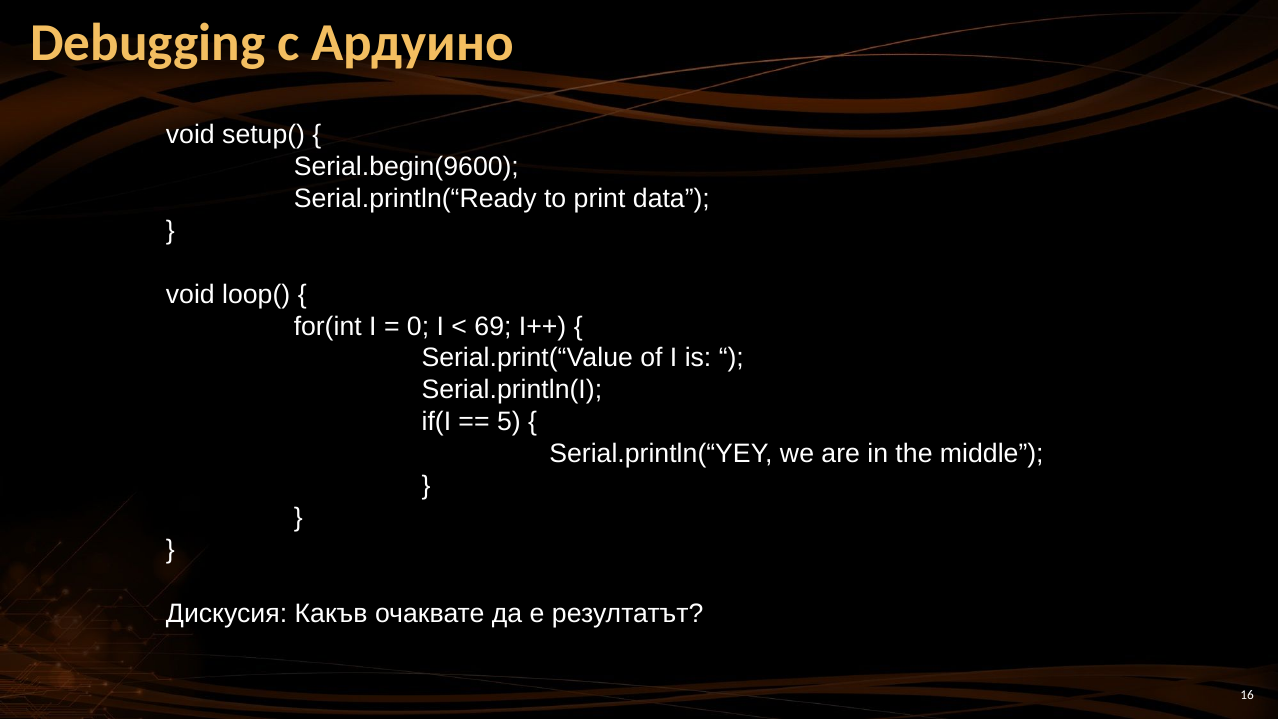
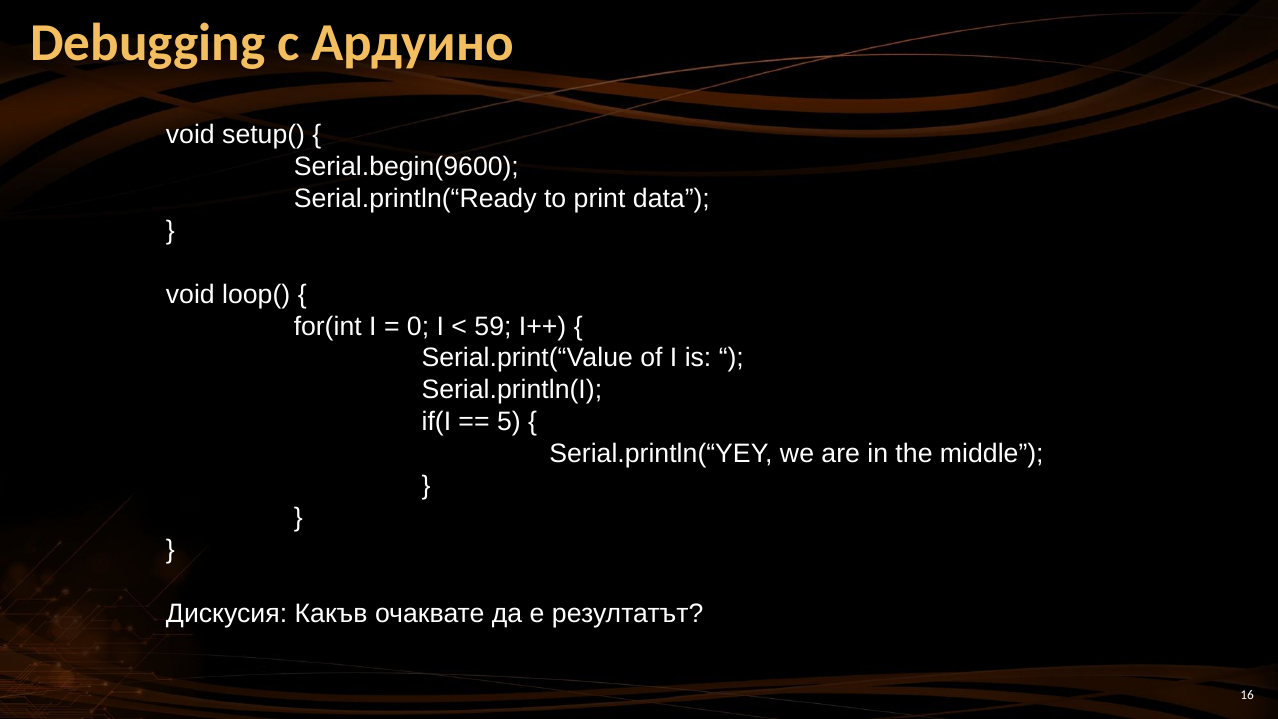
69: 69 -> 59
